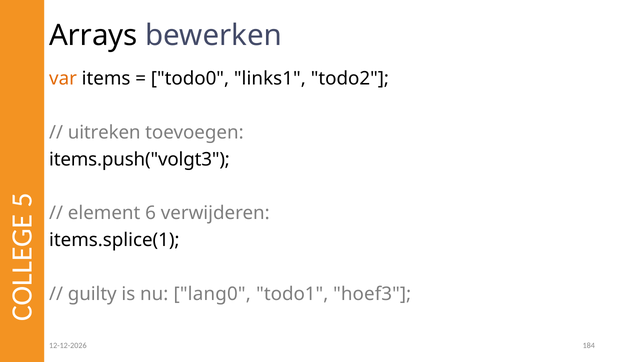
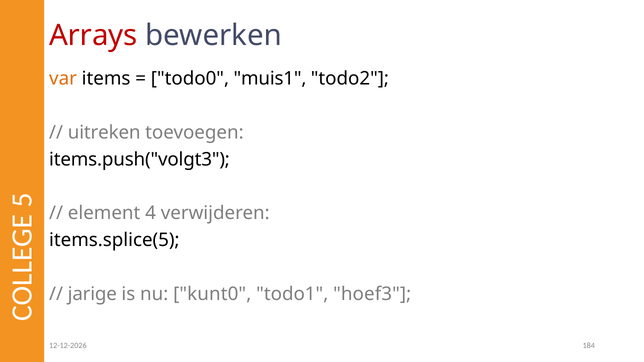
Arrays colour: black -> red
links1: links1 -> muis1
6: 6 -> 4
items.splice(1: items.splice(1 -> items.splice(5
guilty: guilty -> jarige
lang0: lang0 -> kunt0
